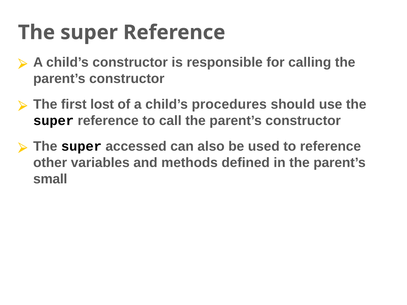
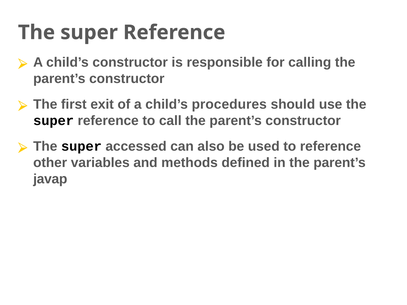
lost: lost -> exit
small: small -> javap
